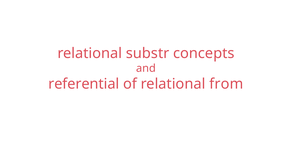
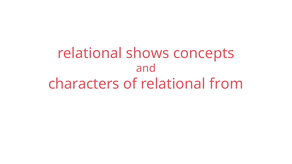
substr: substr -> shows
referential: referential -> characters
